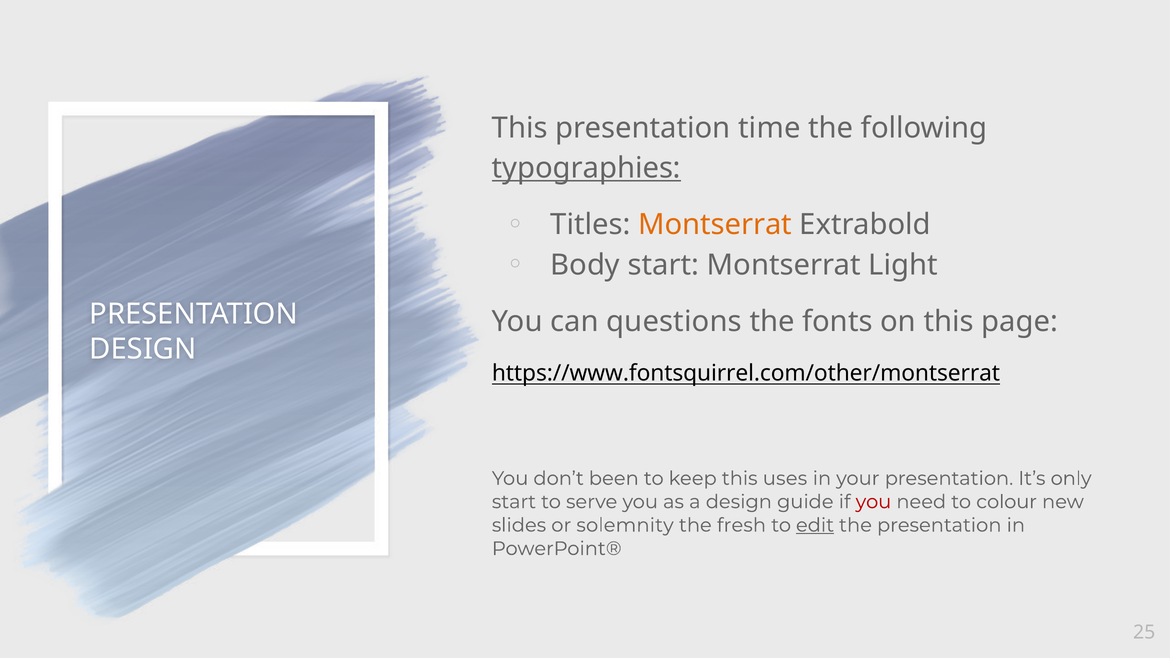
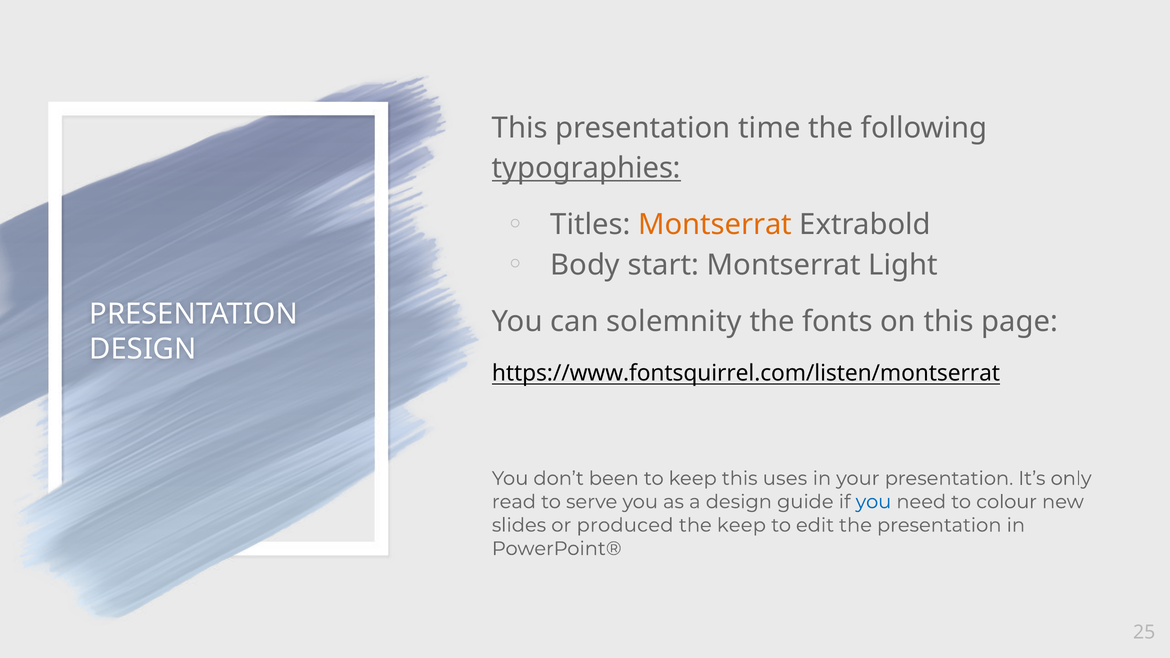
questions: questions -> solemnity
https://www.fontsquirrel.com/other/montserrat: https://www.fontsquirrel.com/other/montserrat -> https://www.fontsquirrel.com/listen/montserrat
start at (514, 502): start -> read
you at (873, 502) colour: red -> blue
solemnity: solemnity -> produced
the fresh: fresh -> keep
edit underline: present -> none
